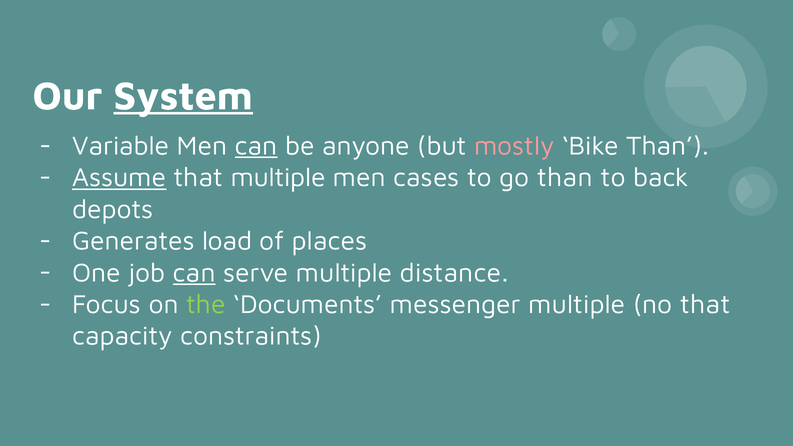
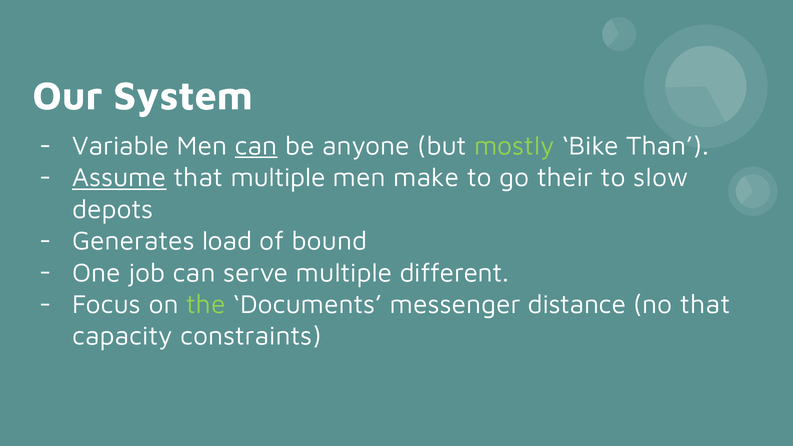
System underline: present -> none
mostly colour: pink -> light green
cases: cases -> make
go than: than -> their
back: back -> slow
places: places -> bound
can at (194, 273) underline: present -> none
distance: distance -> different
messenger multiple: multiple -> distance
